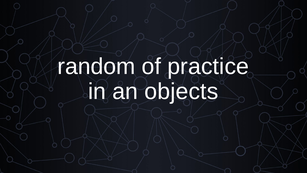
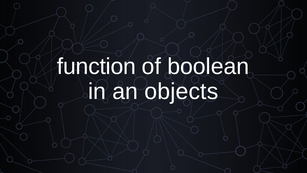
random: random -> function
practice: practice -> boolean
